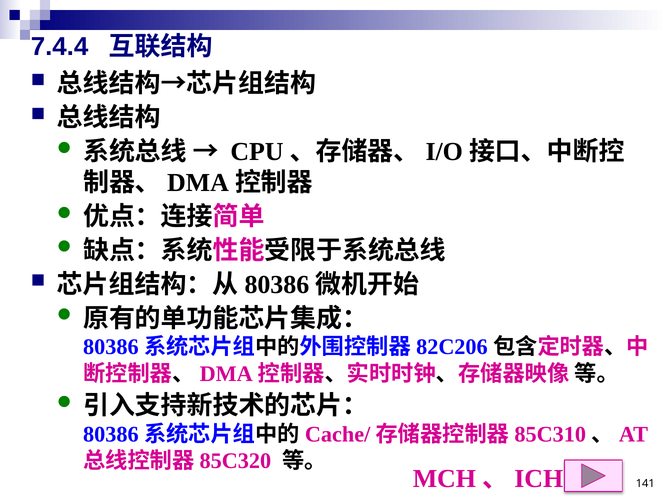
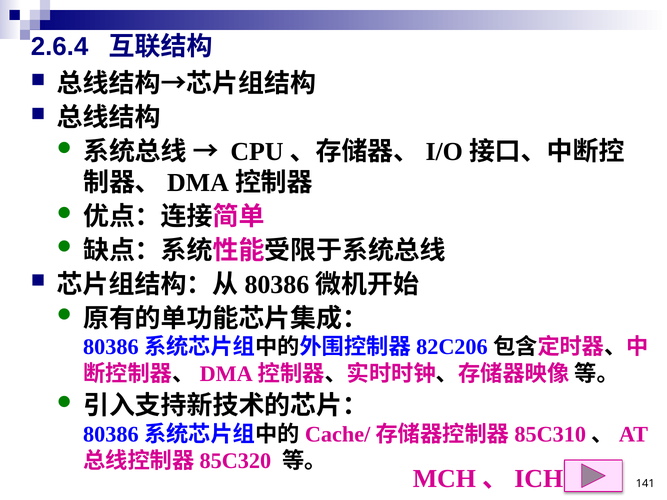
7.4.4: 7.4.4 -> 2.6.4
